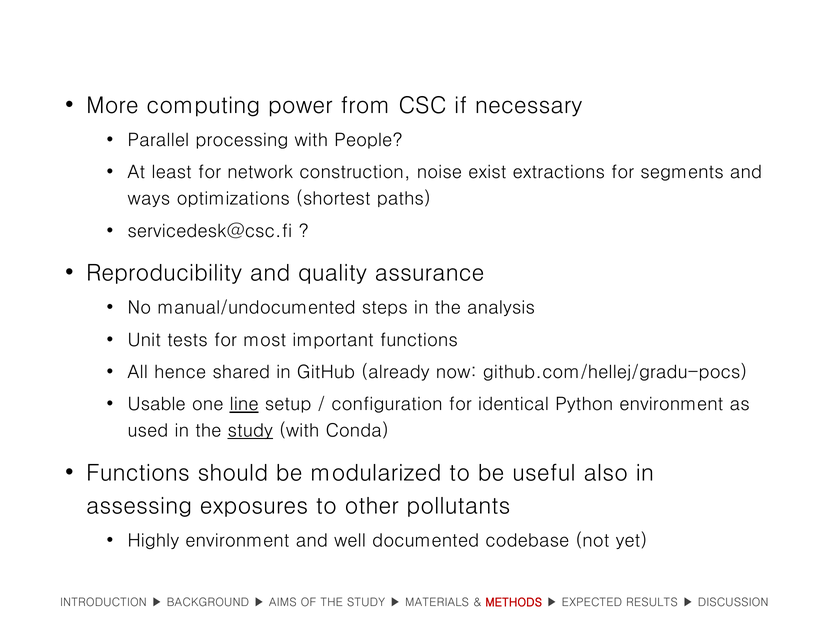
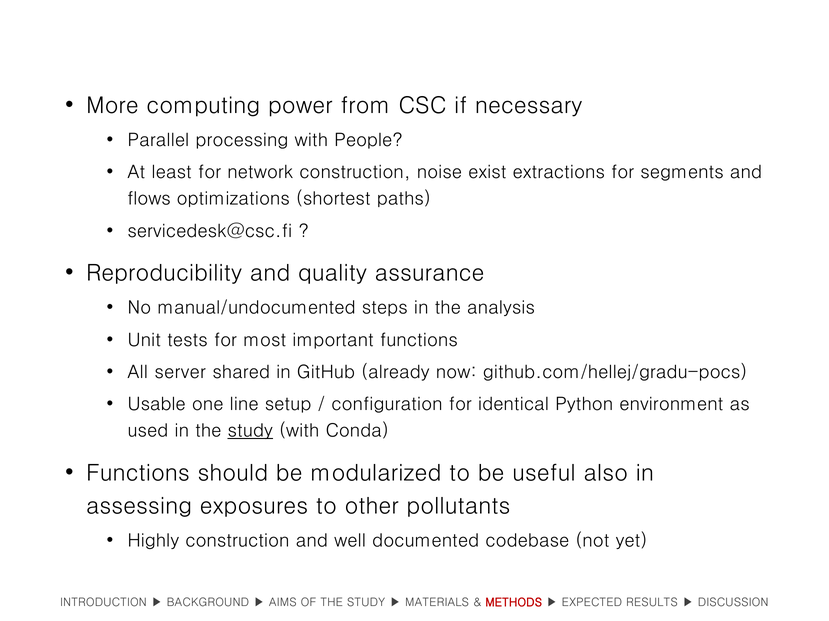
ways: ways -> flows
hence: hence -> server
line underline: present -> none
Highly environment: environment -> construction
